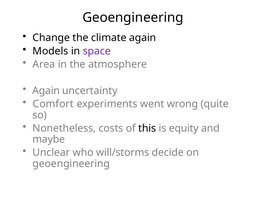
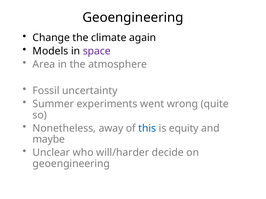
Again at (46, 91): Again -> Fossil
Comfort: Comfort -> Summer
costs: costs -> away
this colour: black -> blue
will/storms: will/storms -> will/harder
